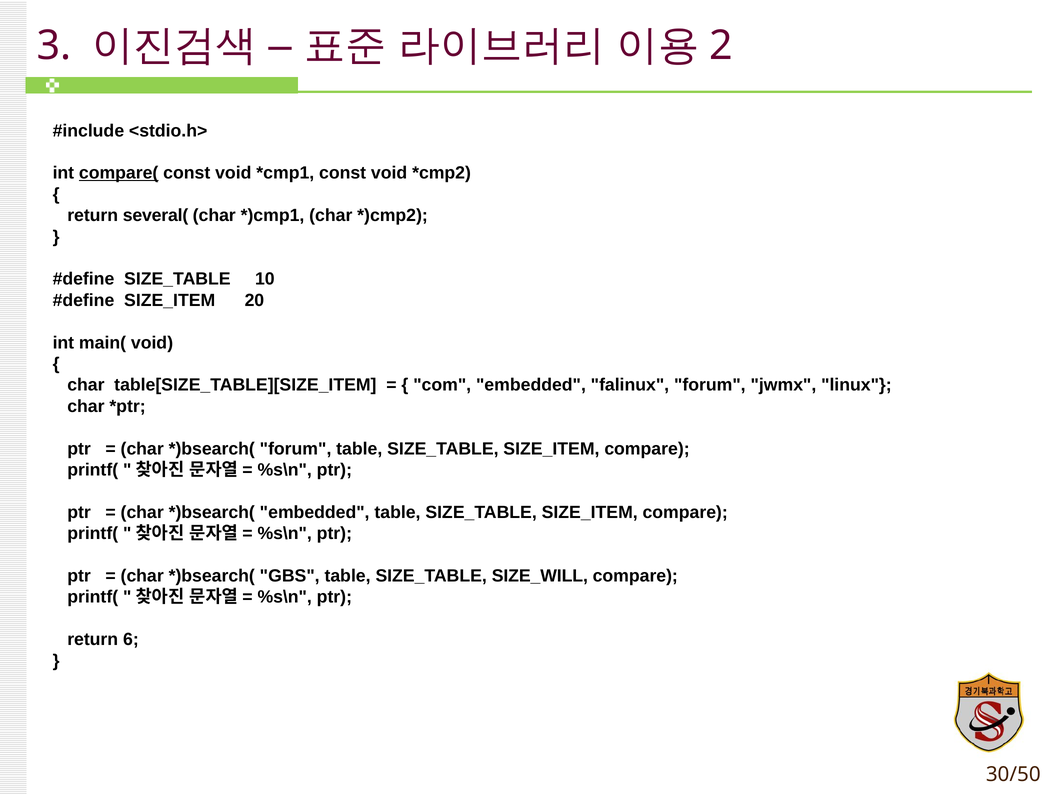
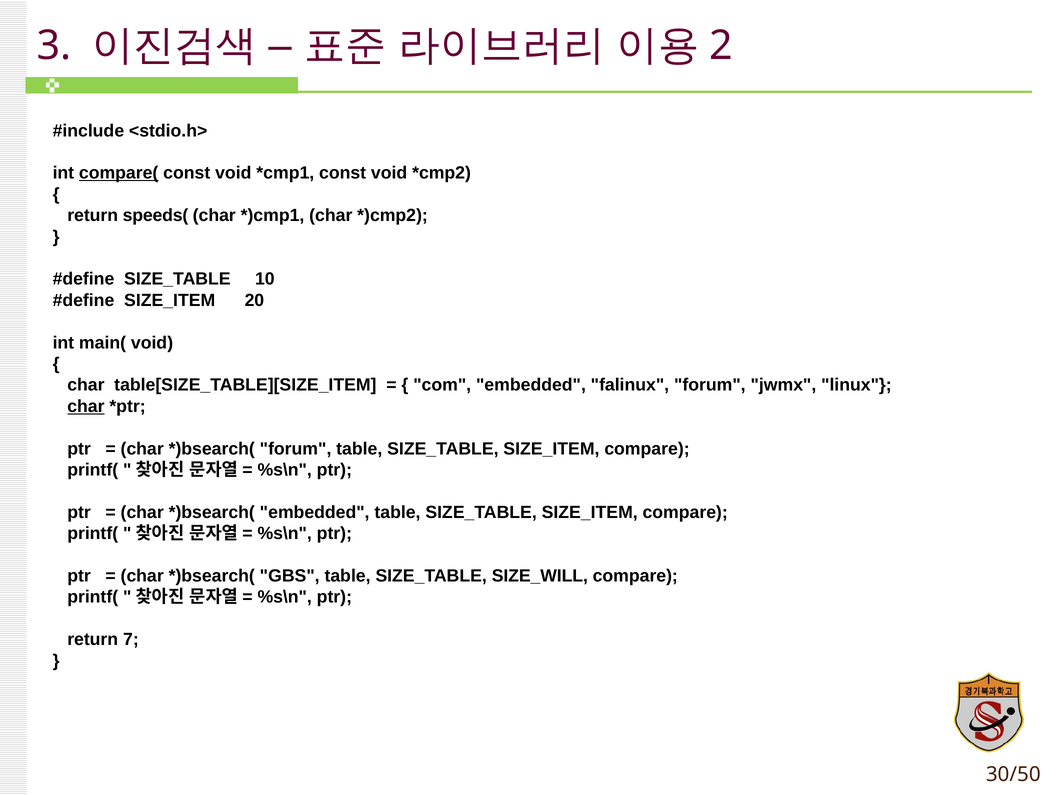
several(: several( -> speeds(
char at (86, 406) underline: none -> present
6: 6 -> 7
